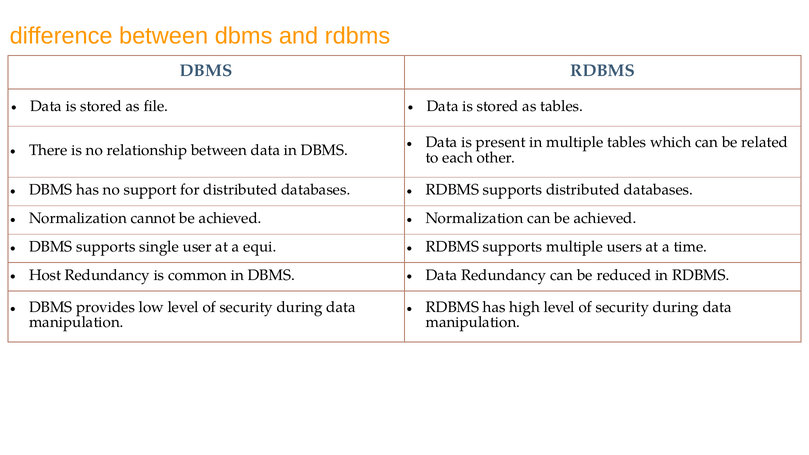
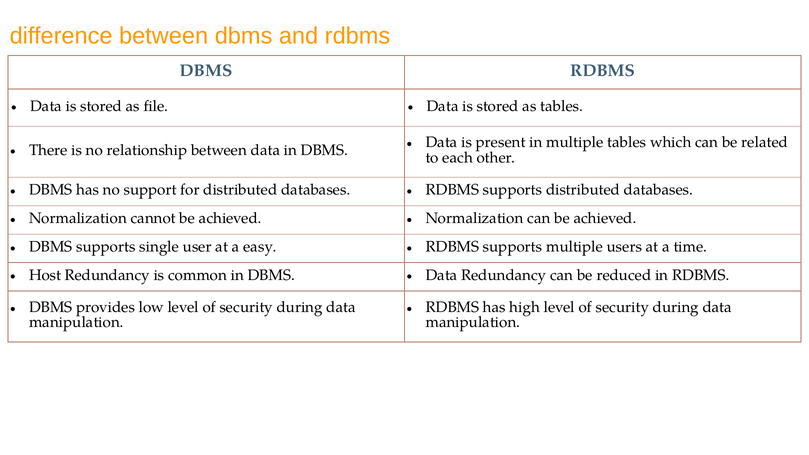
equi: equi -> easy
